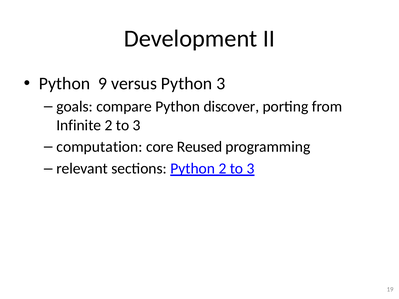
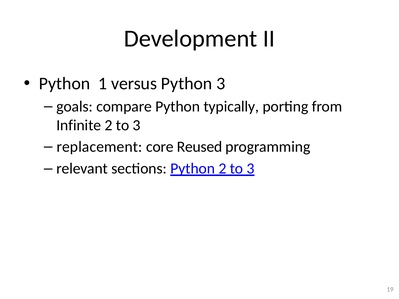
9: 9 -> 1
discover: discover -> typically
computation: computation -> replacement
